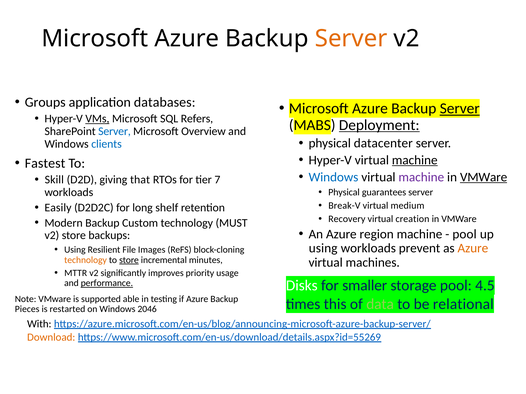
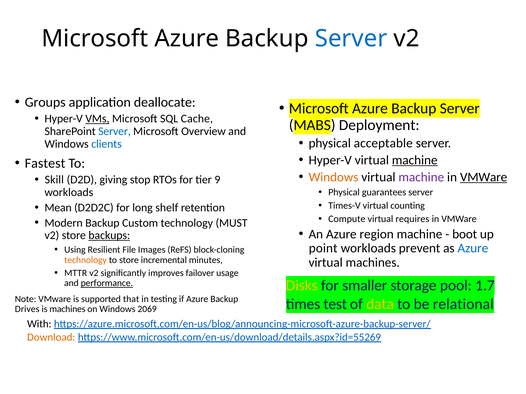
Server at (351, 39) colour: orange -> blue
databases: databases -> deallocate
Server at (460, 109) underline: present -> none
Refers: Refers -> Cache
Deployment underline: present -> none
datacenter: datacenter -> acceptable
Windows at (333, 177) colour: blue -> orange
that: that -> stop
7: 7 -> 9
Break-V: Break-V -> Times-V
medium: medium -> counting
Easily: Easily -> Mean
Recovery: Recovery -> Compute
creation: creation -> requires
pool at (465, 234): pool -> boot
backups underline: none -> present
using at (323, 249): using -> point
Azure at (473, 249) colour: orange -> blue
store at (129, 260) underline: present -> none
priority: priority -> failover
Disks colour: white -> yellow
4.5: 4.5 -> 1.7
able: able -> that
this: this -> test
data colour: light green -> yellow
Pieces: Pieces -> Drives
is restarted: restarted -> machines
2046: 2046 -> 2069
